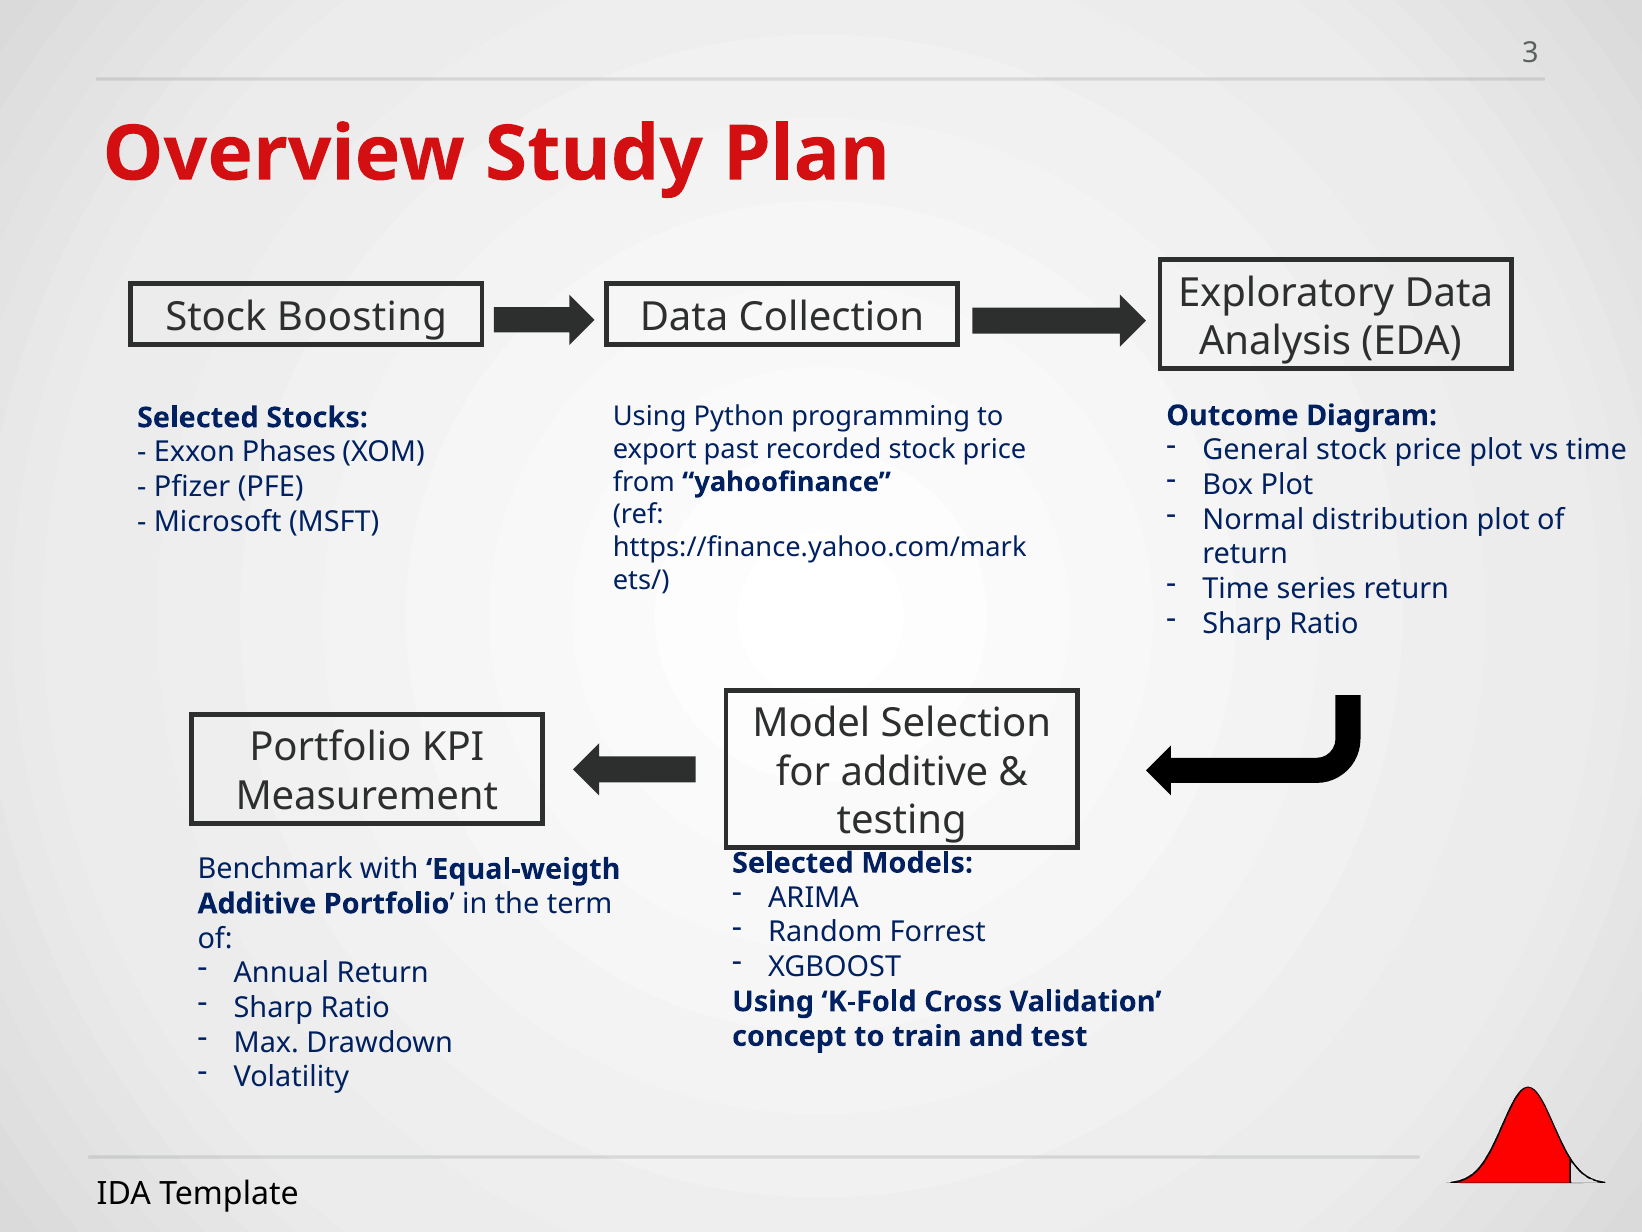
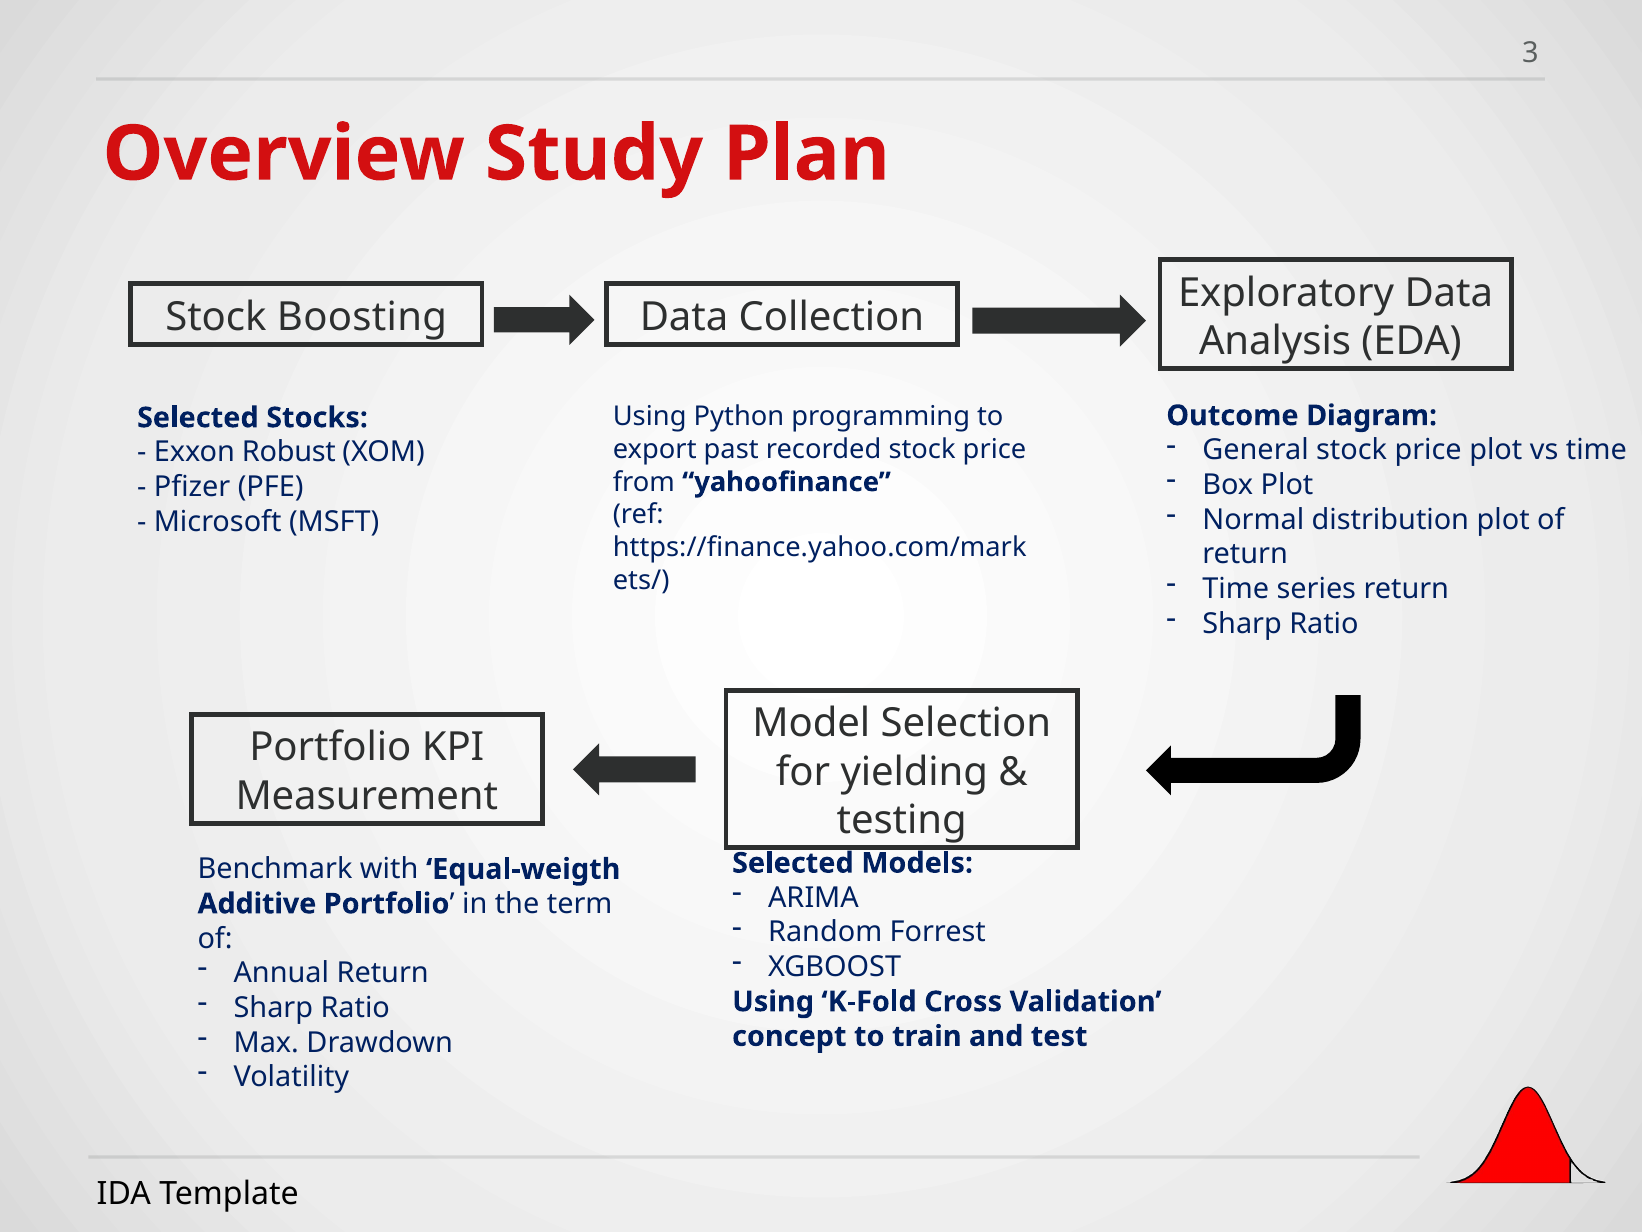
Phases: Phases -> Robust
for additive: additive -> yielding
